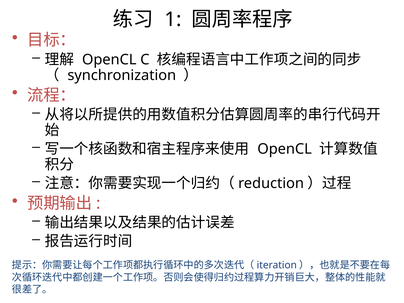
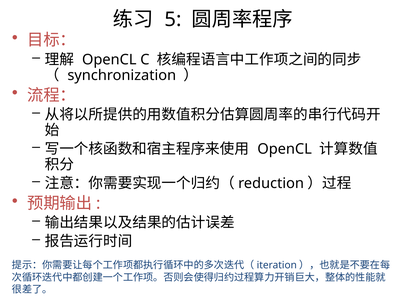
1: 1 -> 5
